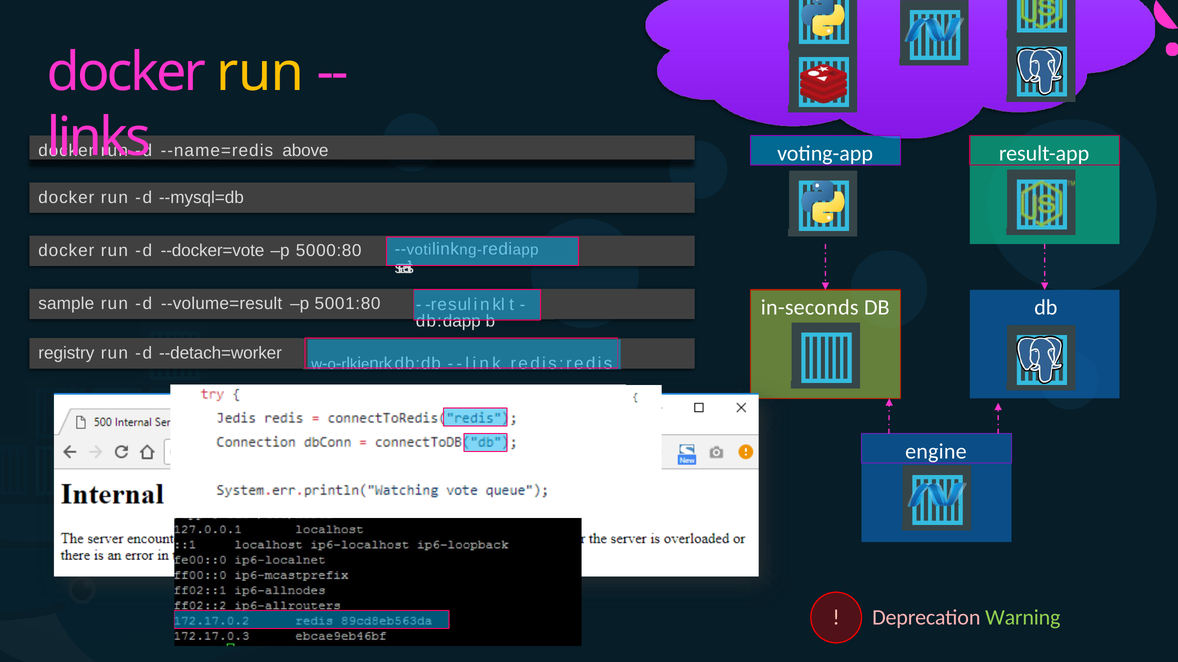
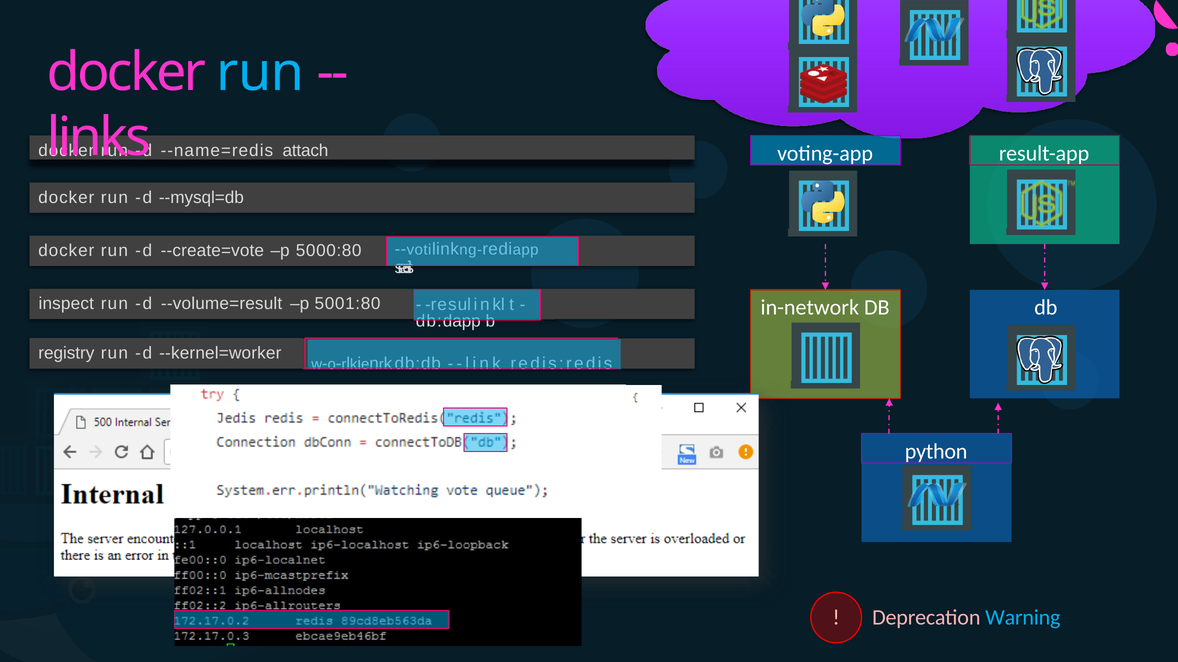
run at (260, 73) colour: yellow -> light blue
above: above -> attach
--docker=vote: --docker=vote -> --create=vote
sample: sample -> inspect
in-seconds: in-seconds -> in-network
--detach=worker: --detach=worker -> --kernel=worker
engine: engine -> python
Warning colour: light green -> light blue
